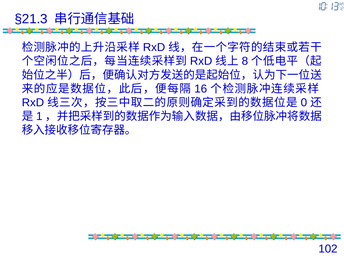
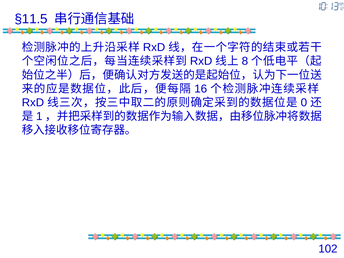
§21.3: §21.3 -> §11.5
